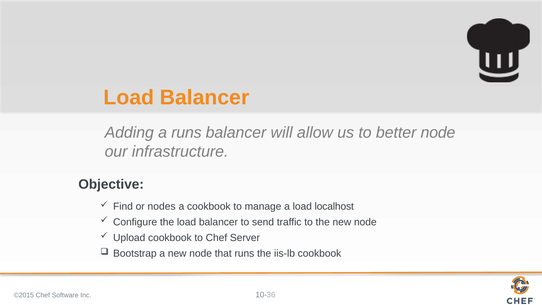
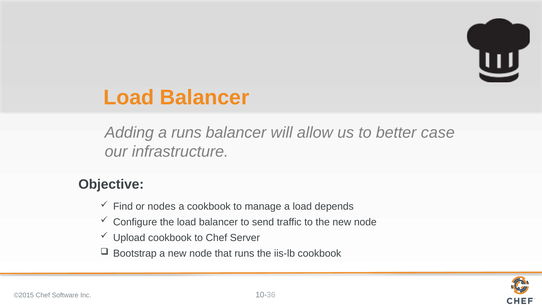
better node: node -> case
localhost: localhost -> depends
